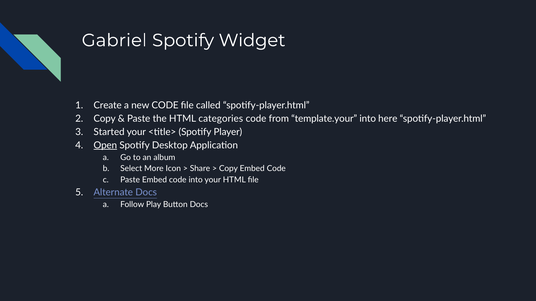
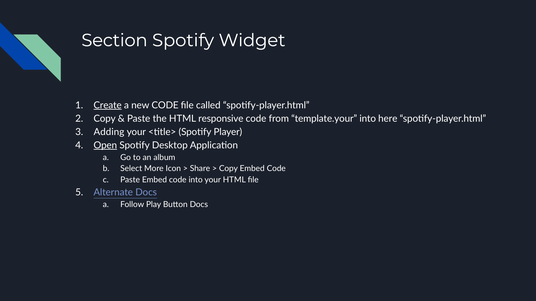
Gabriel: Gabriel -> Section
Create underline: none -> present
categories: categories -> responsive
Started: Started -> Adding
